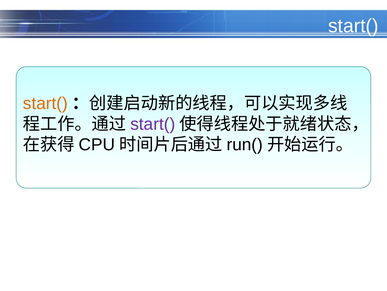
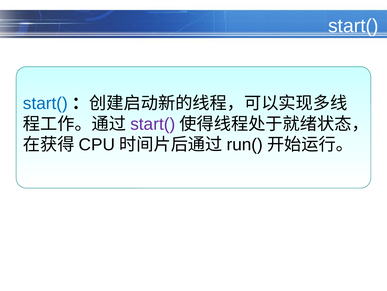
start( at (45, 103) colour: orange -> blue
